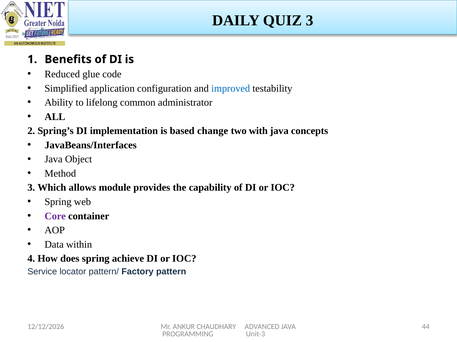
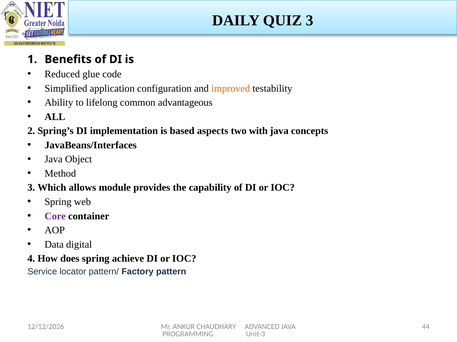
improved colour: blue -> orange
administrator: administrator -> advantageous
change: change -> aspects
within: within -> digital
